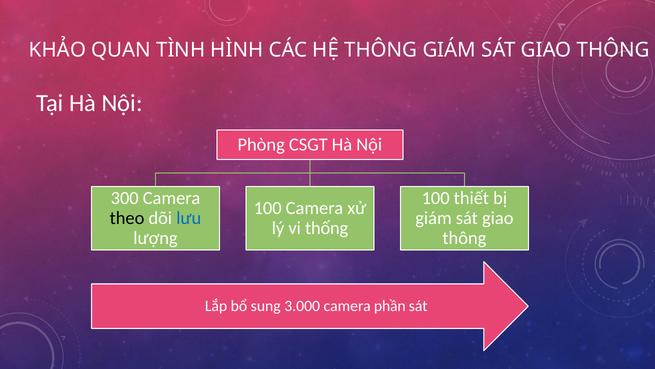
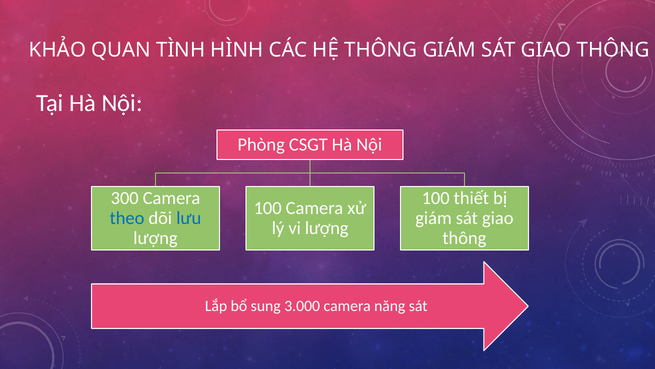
theo colour: black -> blue
vi thống: thống -> lượng
phần: phần -> năng
